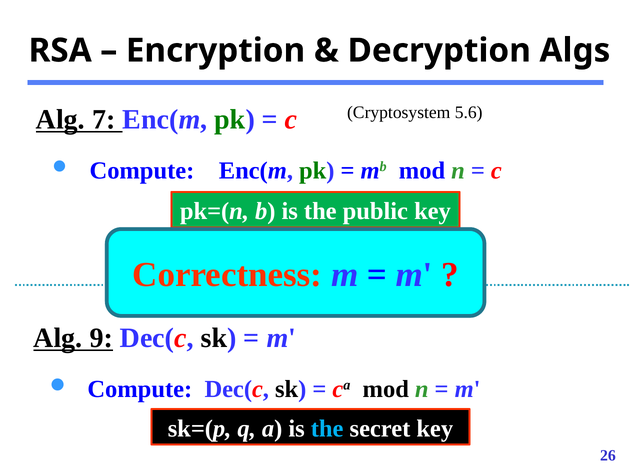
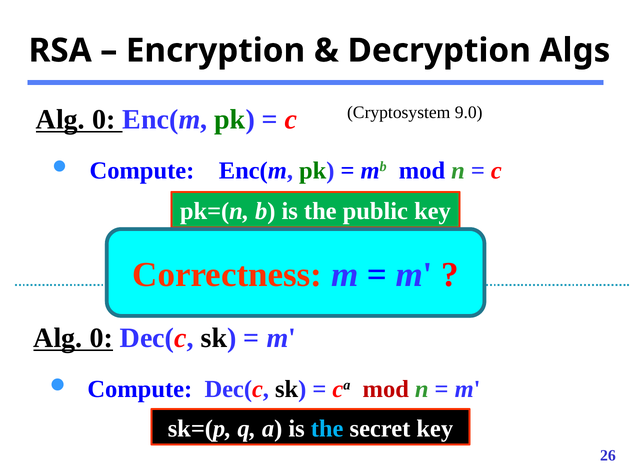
5.6: 5.6 -> 9.0
7 at (104, 120): 7 -> 0
9 at (101, 338): 9 -> 0
mod at (386, 389) colour: black -> red
